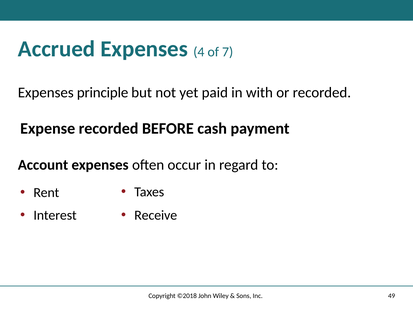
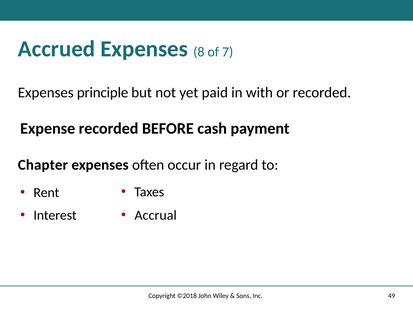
4: 4 -> 8
Account: Account -> Chapter
Receive: Receive -> Accrual
